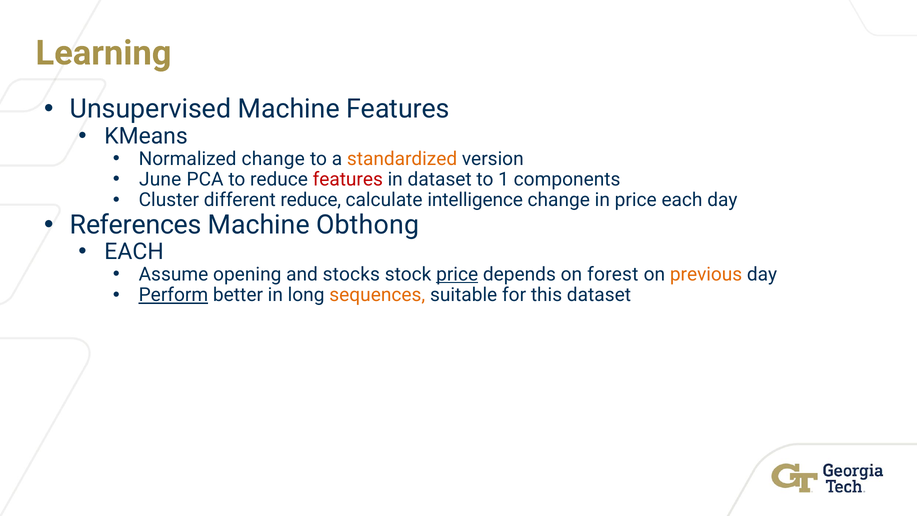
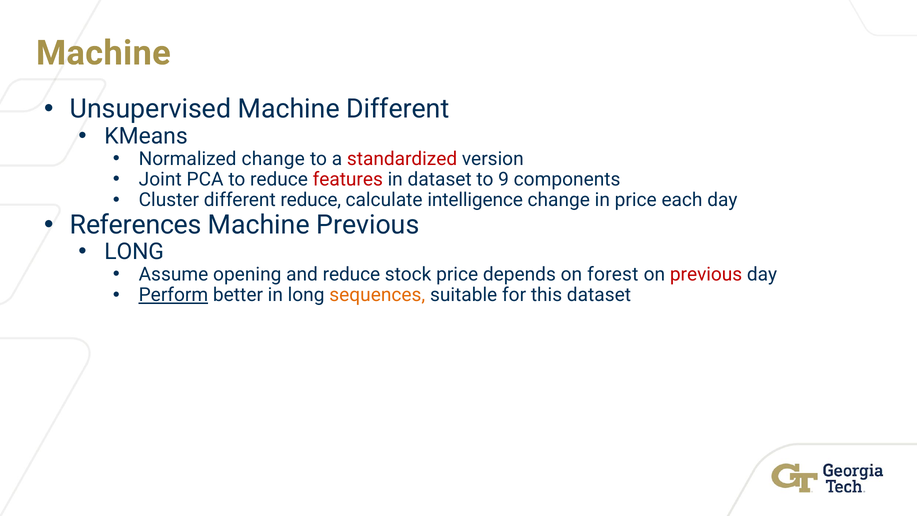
Learning at (103, 53): Learning -> Machine
Machine Features: Features -> Different
standardized colour: orange -> red
June: June -> Joint
1: 1 -> 9
Machine Obthong: Obthong -> Previous
EACH at (134, 252): EACH -> LONG
and stocks: stocks -> reduce
price at (457, 274) underline: present -> none
previous at (706, 274) colour: orange -> red
